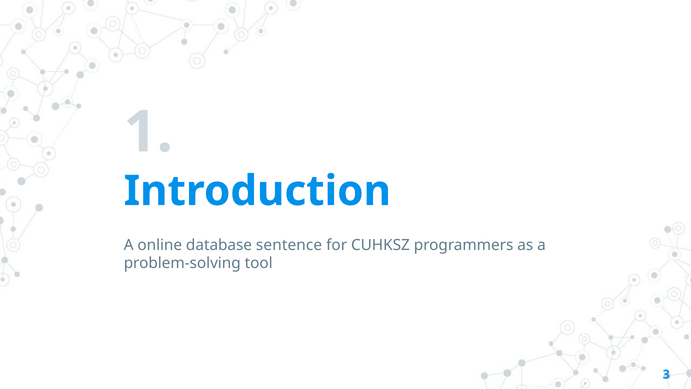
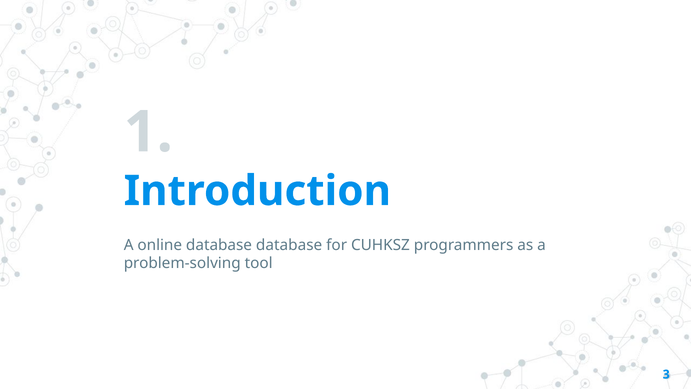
database sentence: sentence -> database
